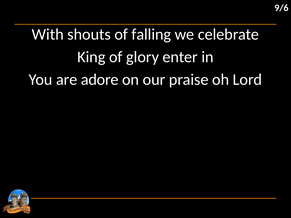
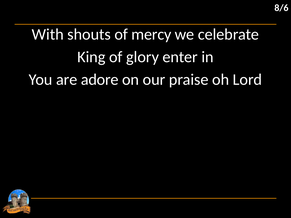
9/6: 9/6 -> 8/6
falling: falling -> mercy
